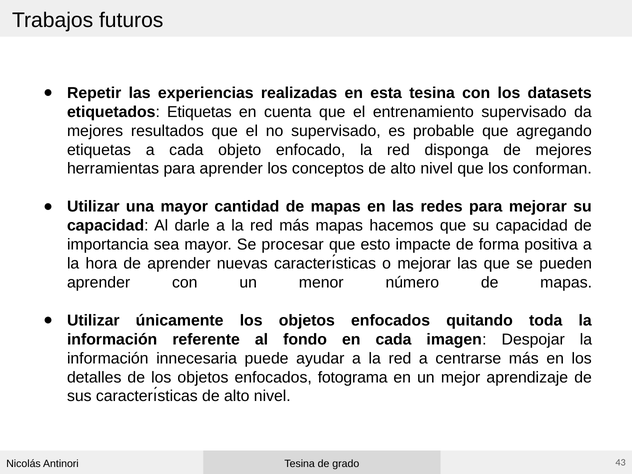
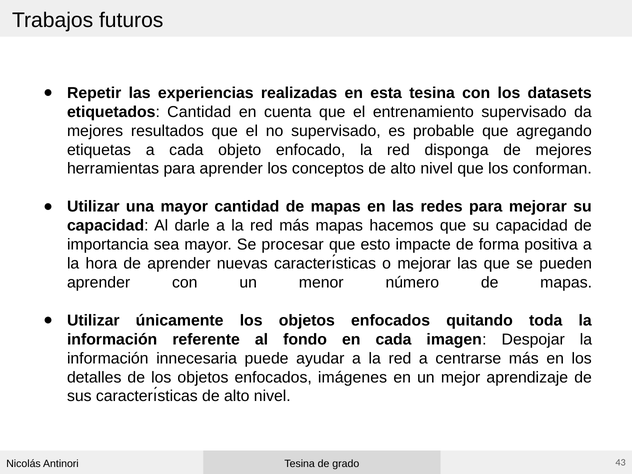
etiquetados Etiquetas: Etiquetas -> Cantidad
fotograma: fotograma -> imágenes
